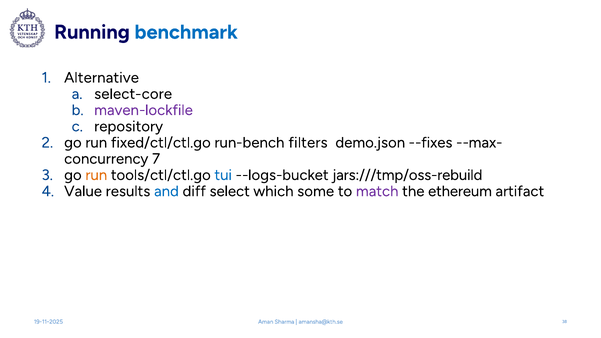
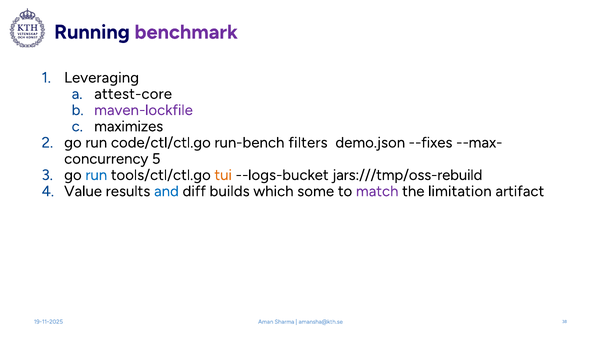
benchmark colour: blue -> purple
Alternative: Alternative -> Leveraging
select-core: select-core -> attest-core
repository: repository -> maximizes
fixed/ctl/ctl.go: fixed/ctl/ctl.go -> code/ctl/ctl.go
7: 7 -> 5
run at (96, 175) colour: orange -> blue
tui colour: blue -> orange
select: select -> builds
ethereum: ethereum -> limitation
